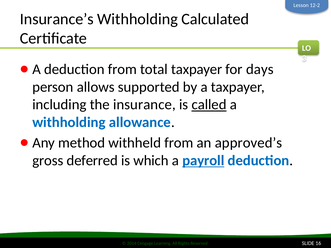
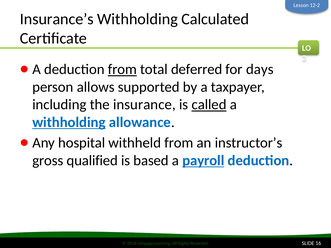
from at (122, 69) underline: none -> present
total taxpayer: taxpayer -> deferred
withholding at (69, 122) underline: none -> present
method: method -> hospital
approved’s: approved’s -> instructor’s
deferred: deferred -> qualified
which: which -> based
